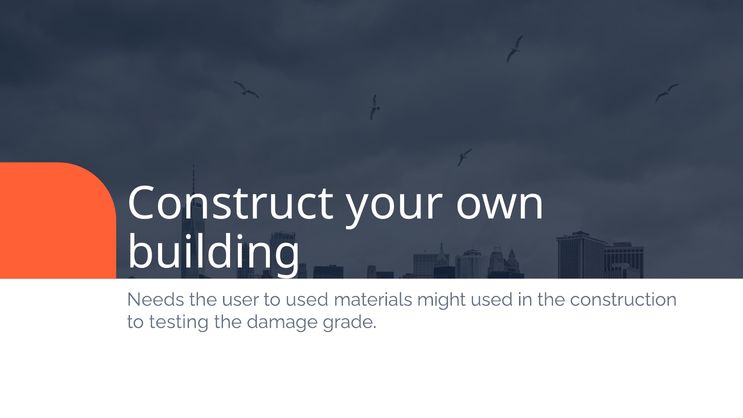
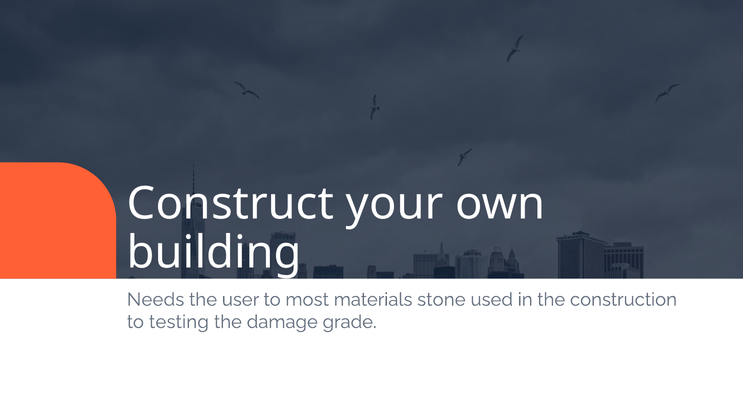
to used: used -> most
might: might -> stone
